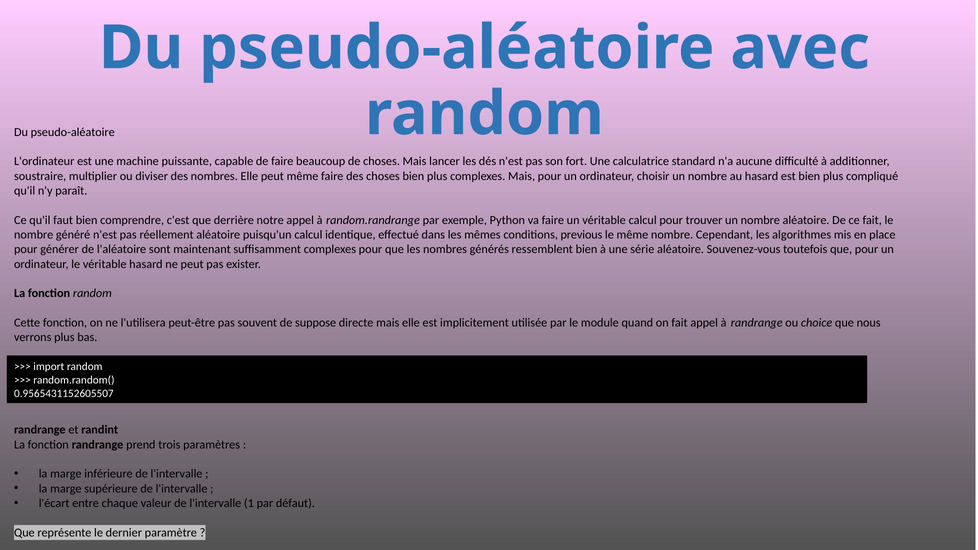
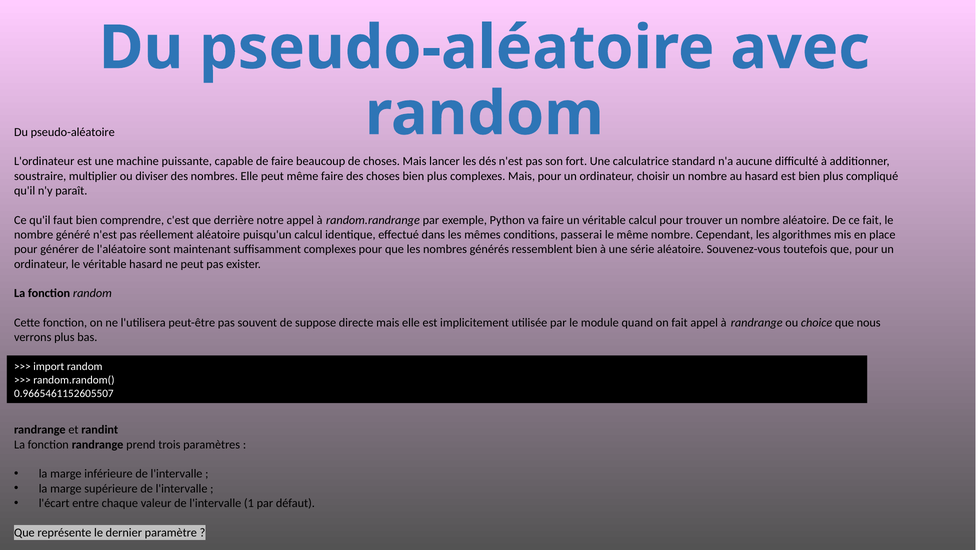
previous: previous -> passerai
0.9565431152605507: 0.9565431152605507 -> 0.9665461152605507
